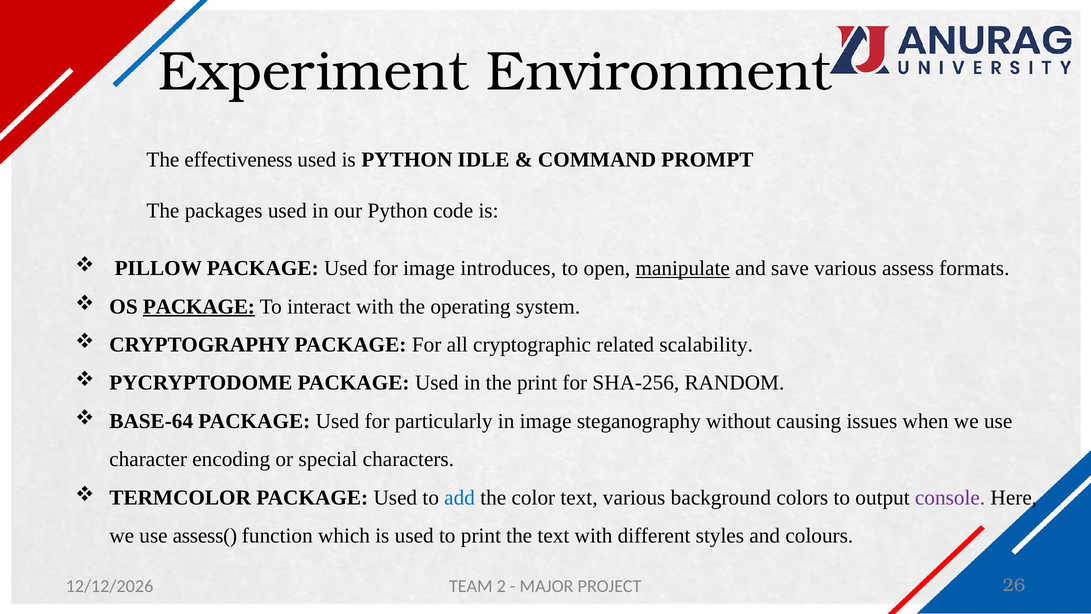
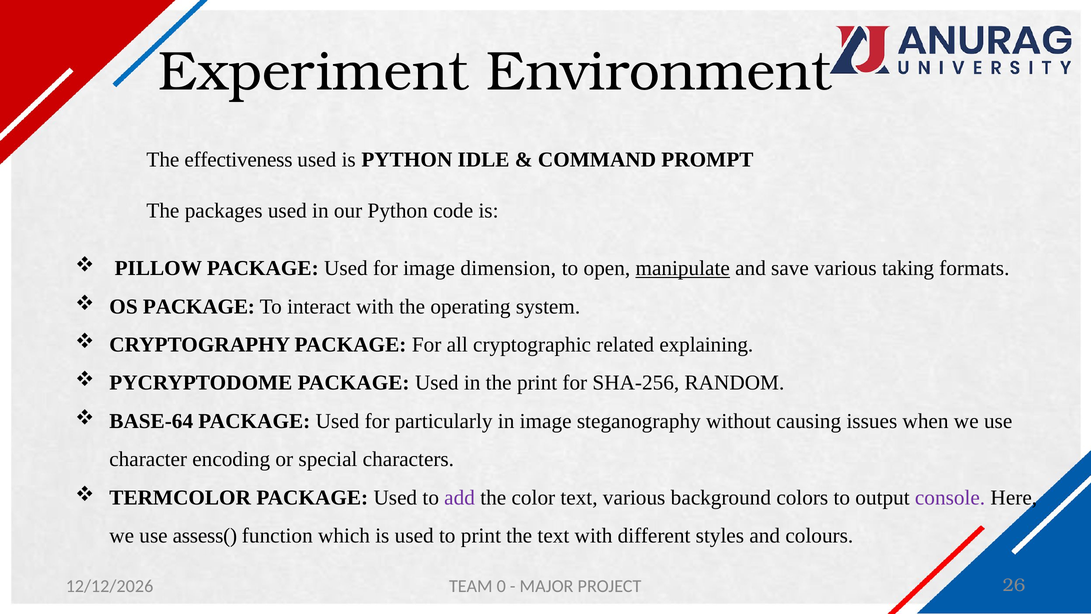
introduces: introduces -> dimension
assess: assess -> taking
PACKAGE at (199, 306) underline: present -> none
scalability: scalability -> explaining
add colour: blue -> purple
2: 2 -> 0
